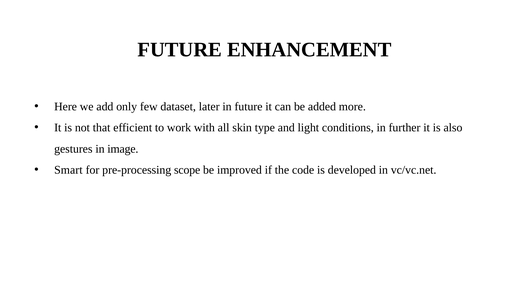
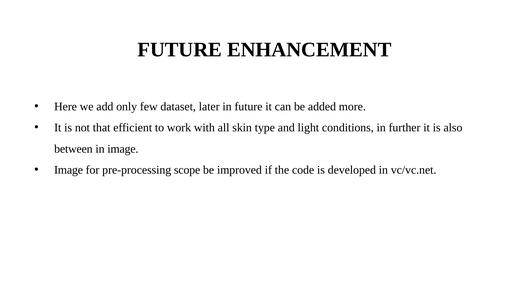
gestures: gestures -> between
Smart at (68, 170): Smart -> Image
